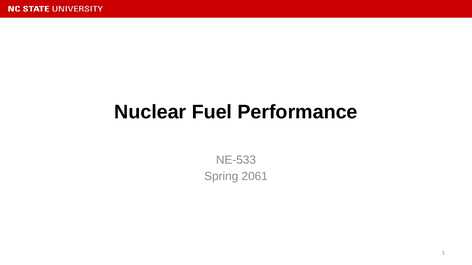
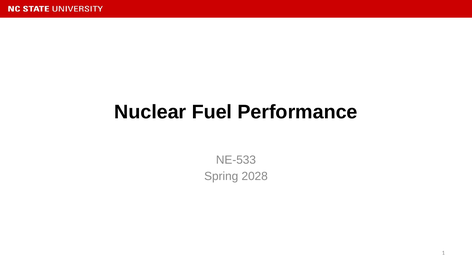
2061: 2061 -> 2028
